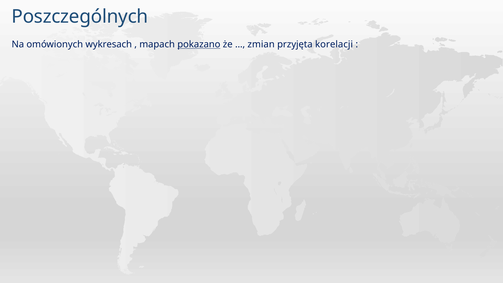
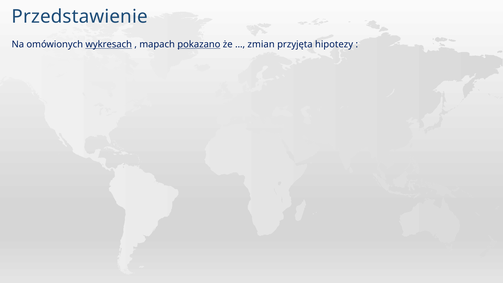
Poszczególnych: Poszczególnych -> Przedstawienie
wykresach underline: none -> present
korelacji: korelacji -> hipotezy
